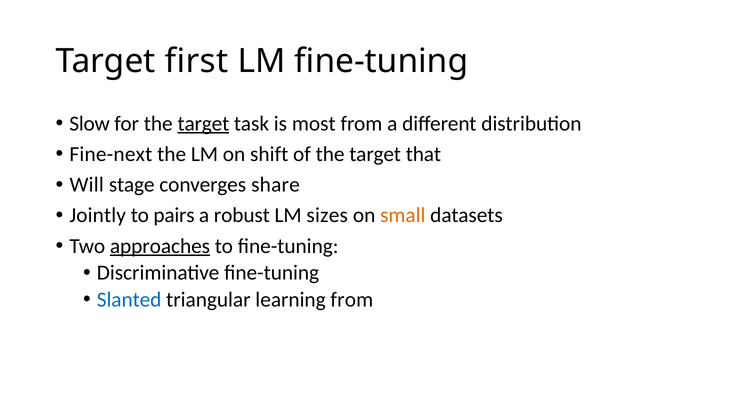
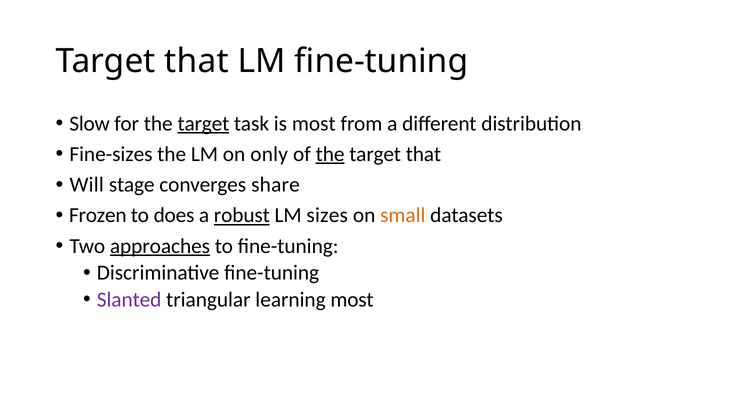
first at (196, 61): first -> that
Fine-next: Fine-next -> Fine-sizes
shift: shift -> only
the at (330, 154) underline: none -> present
Jointly: Jointly -> Frozen
pairs: pairs -> does
robust underline: none -> present
Slanted colour: blue -> purple
learning from: from -> most
